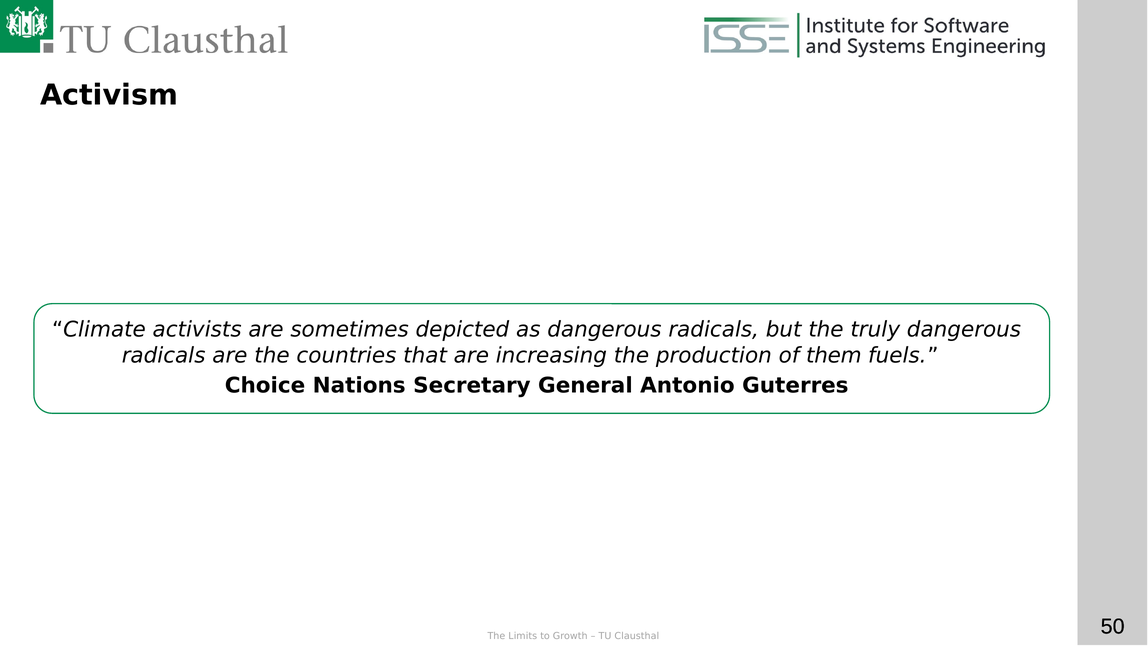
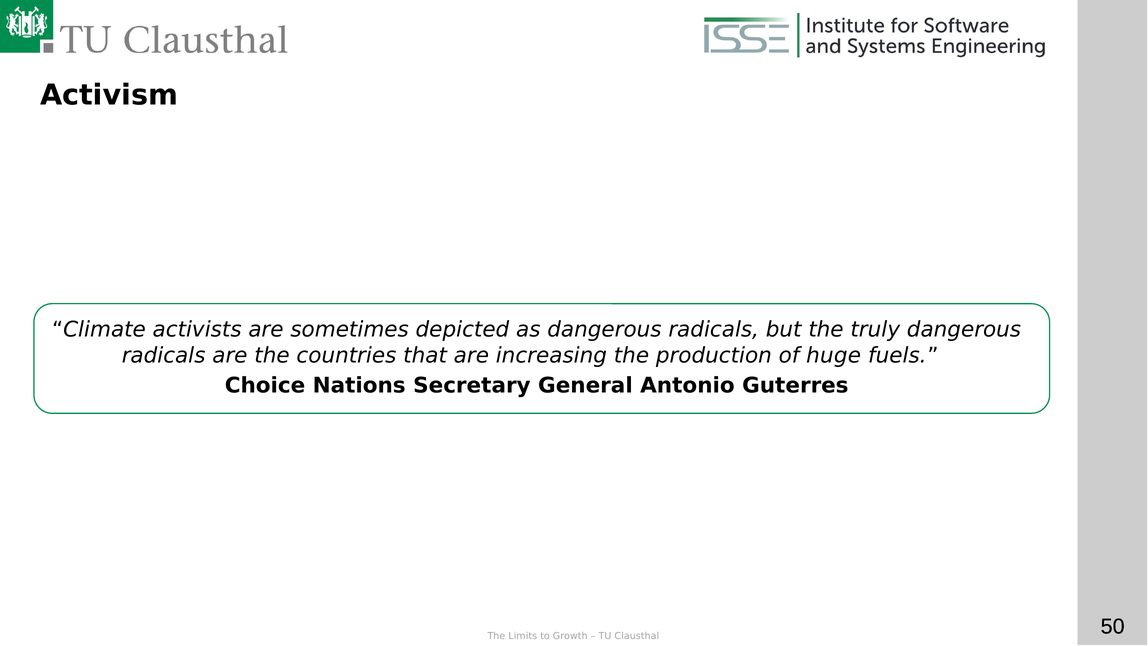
them: them -> huge
